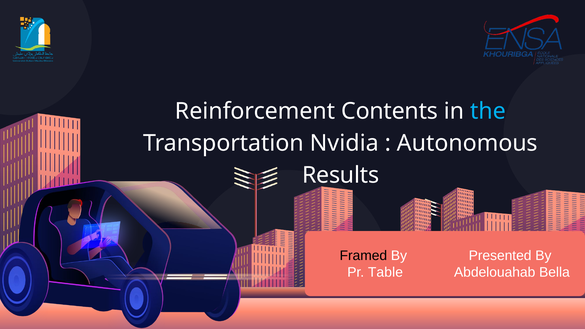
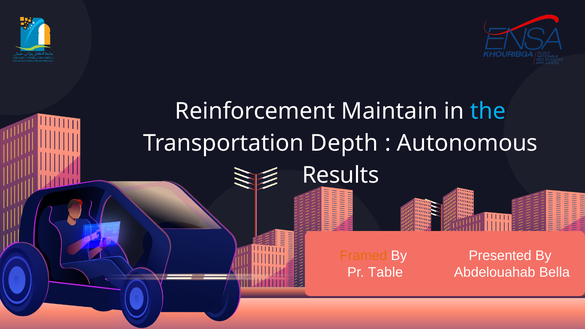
Contents: Contents -> Maintain
Nvidia: Nvidia -> Depth
Framed colour: black -> orange
